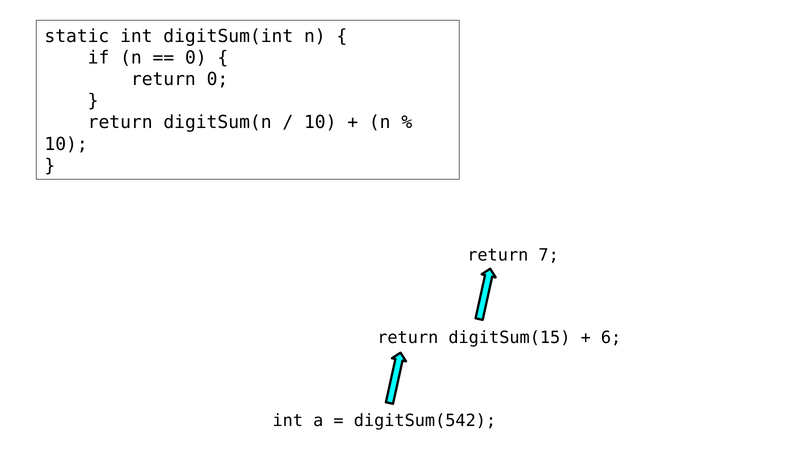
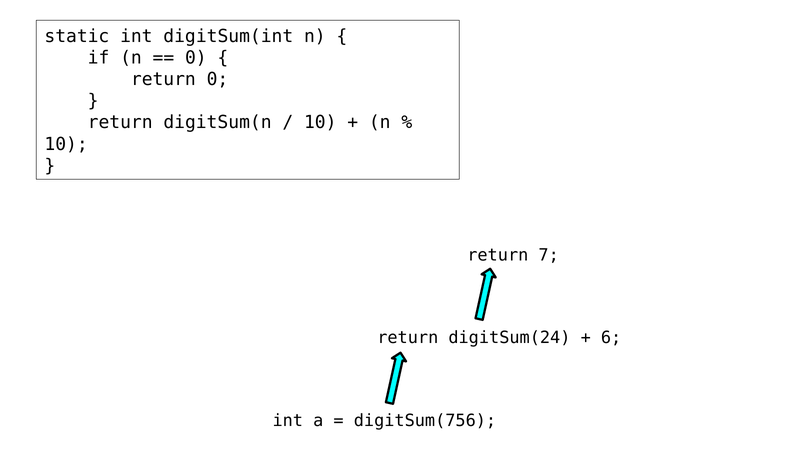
digitSum(15: digitSum(15 -> digitSum(24
digitSum(542: digitSum(542 -> digitSum(756
